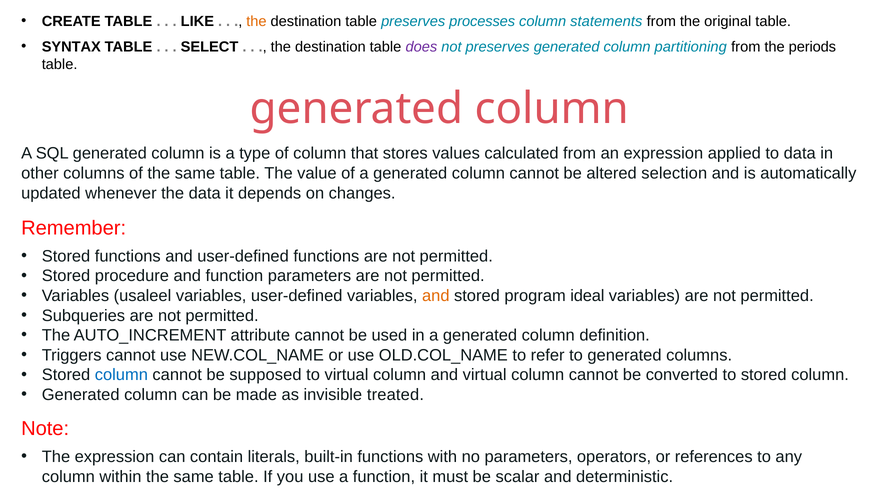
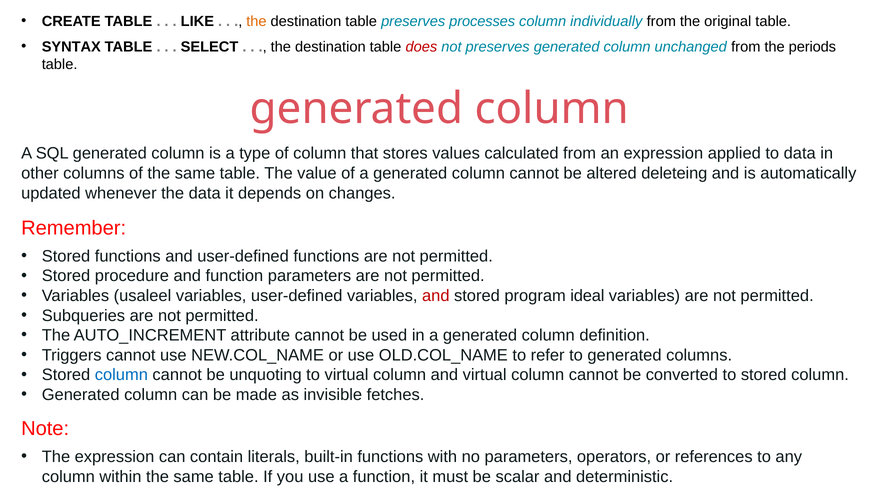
statements: statements -> individually
does colour: purple -> red
partitioning: partitioning -> unchanged
selection: selection -> deleteing
and at (436, 295) colour: orange -> red
supposed: supposed -> unquoting
treated: treated -> fetches
